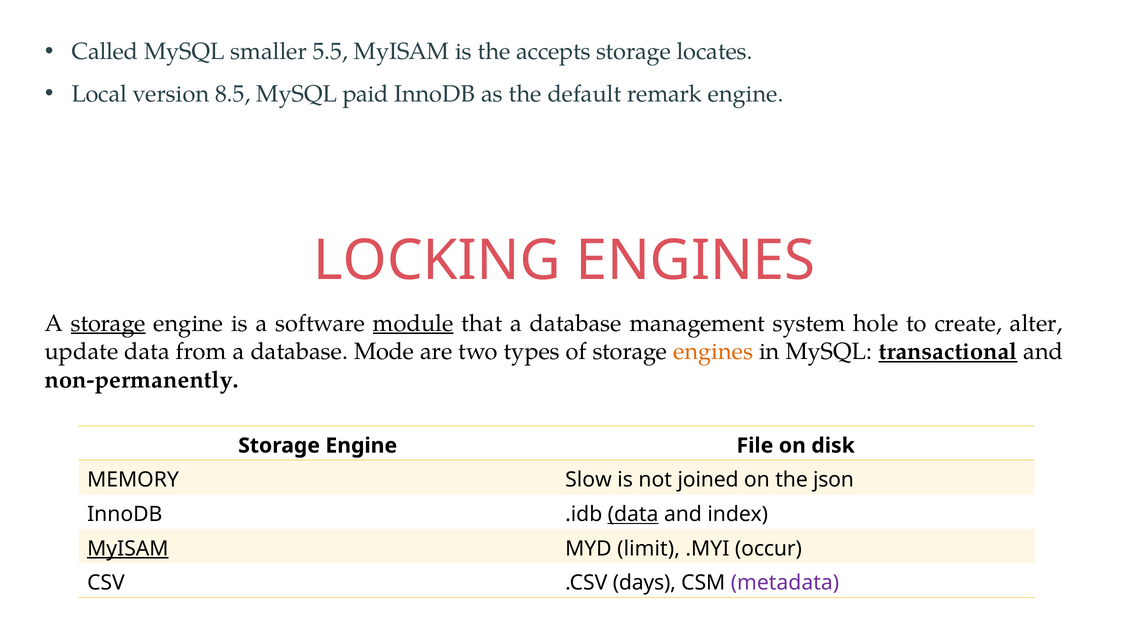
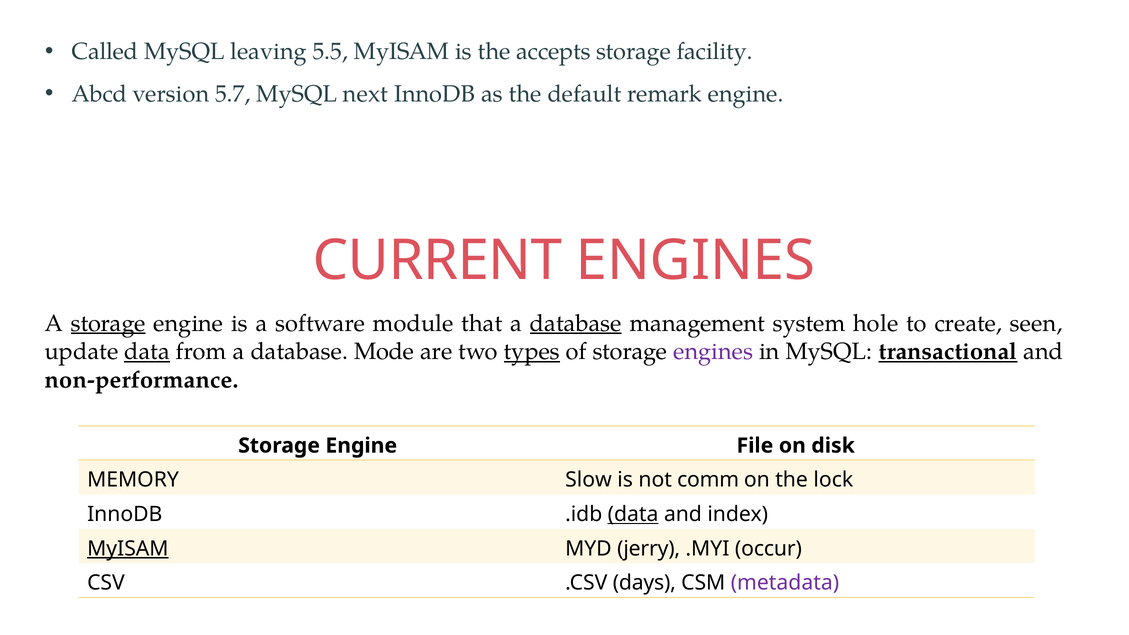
smaller: smaller -> leaving
locates: locates -> facility
Local: Local -> Abcd
8.5: 8.5 -> 5.7
paid: paid -> next
LOCKING: LOCKING -> CURRENT
module underline: present -> none
database at (576, 323) underline: none -> present
alter: alter -> seen
data at (147, 352) underline: none -> present
types underline: none -> present
engines at (713, 352) colour: orange -> purple
non-permanently: non-permanently -> non-performance
joined: joined -> comm
json: json -> lock
limit: limit -> jerry
